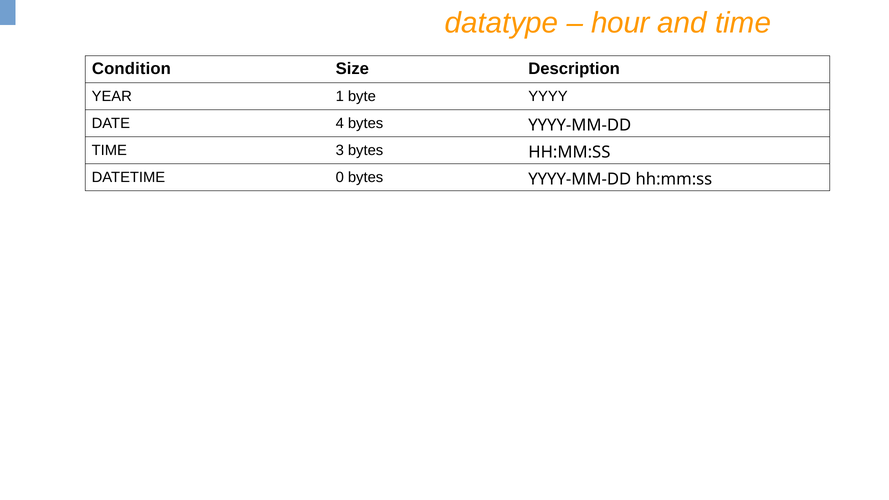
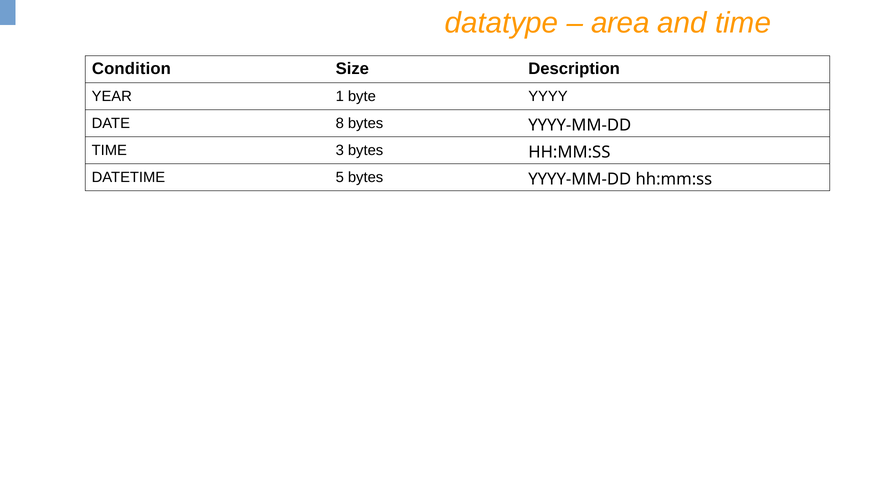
hour: hour -> area
4: 4 -> 8
0: 0 -> 5
